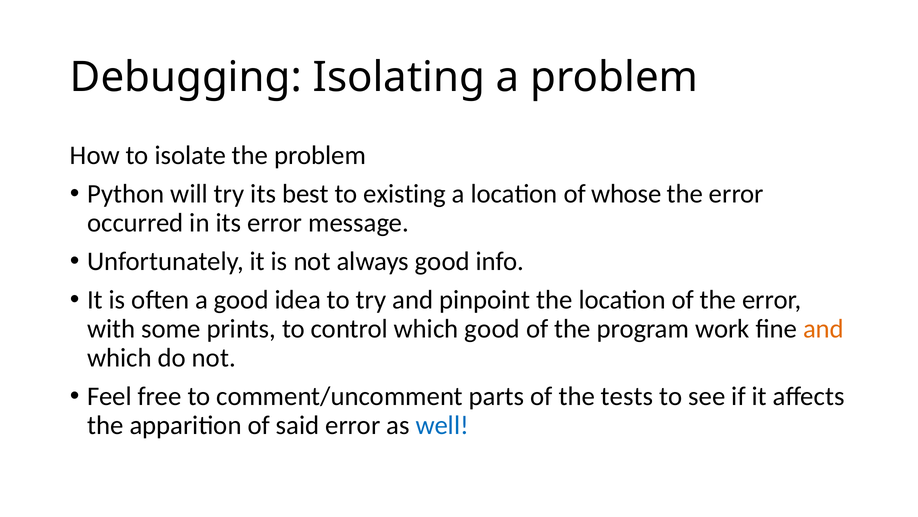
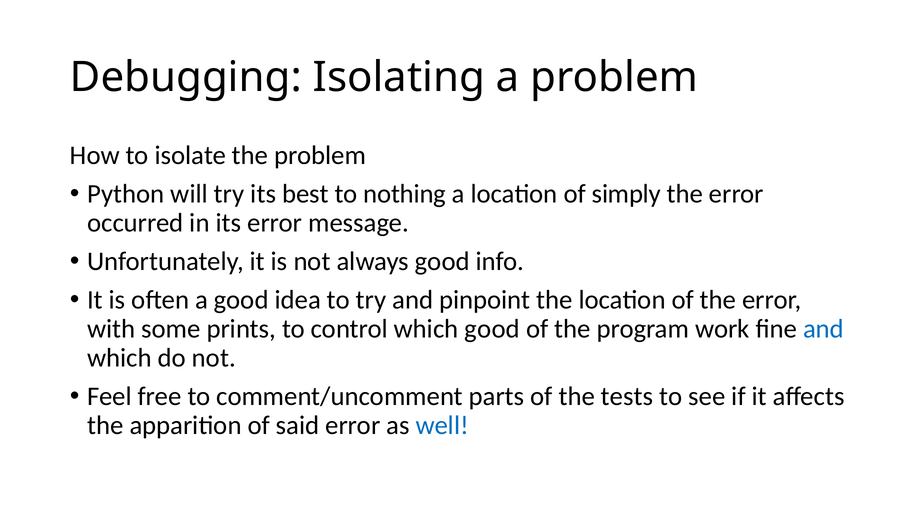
existing: existing -> nothing
whose: whose -> simply
and at (824, 329) colour: orange -> blue
